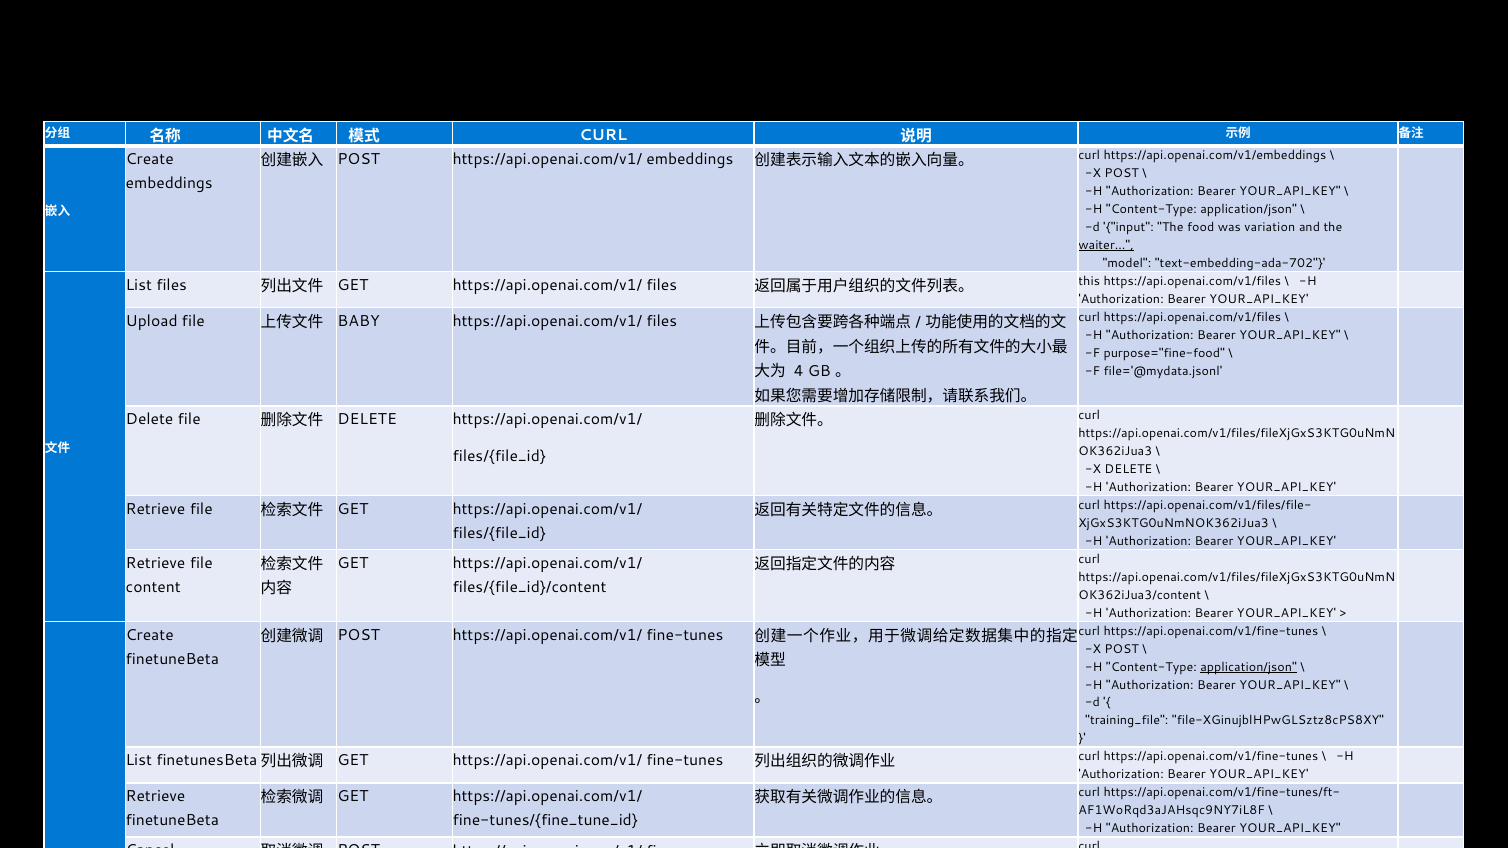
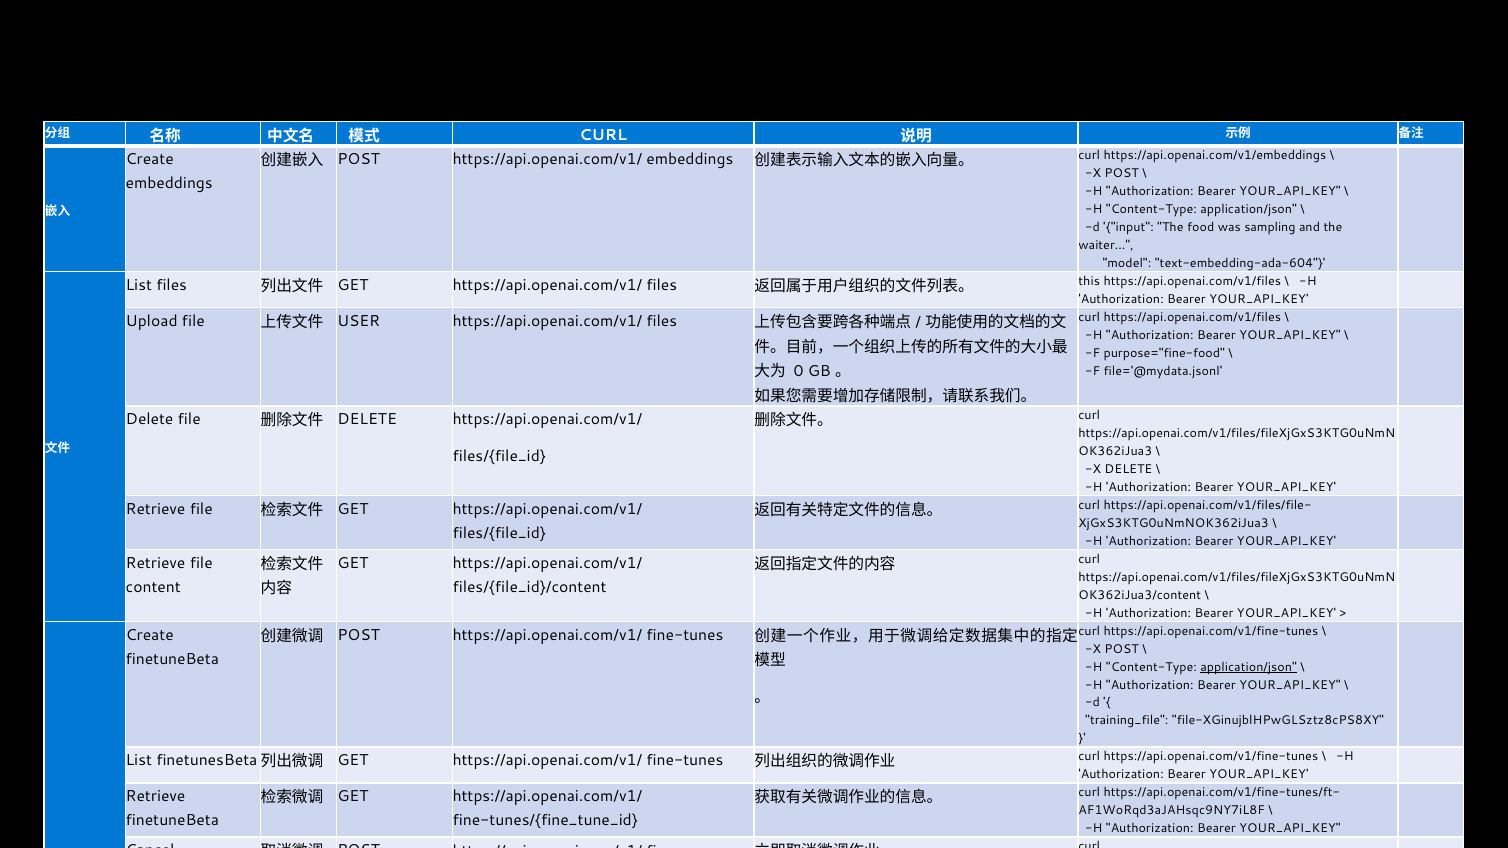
variation: variation -> sampling
waiter underline: present -> none
text-embedding-ada-702: text-embedding-ada-702 -> text-embedding-ada-604
BABY: BABY -> USER
4: 4 -> 0
